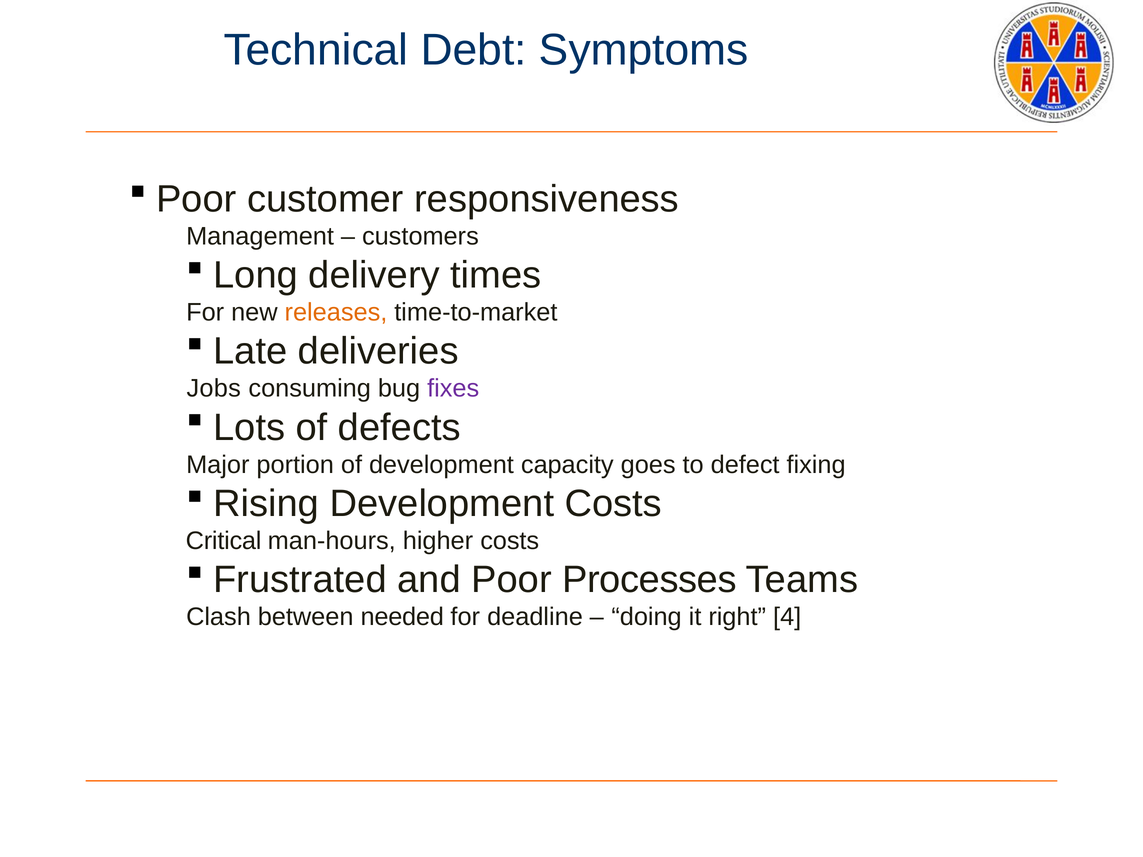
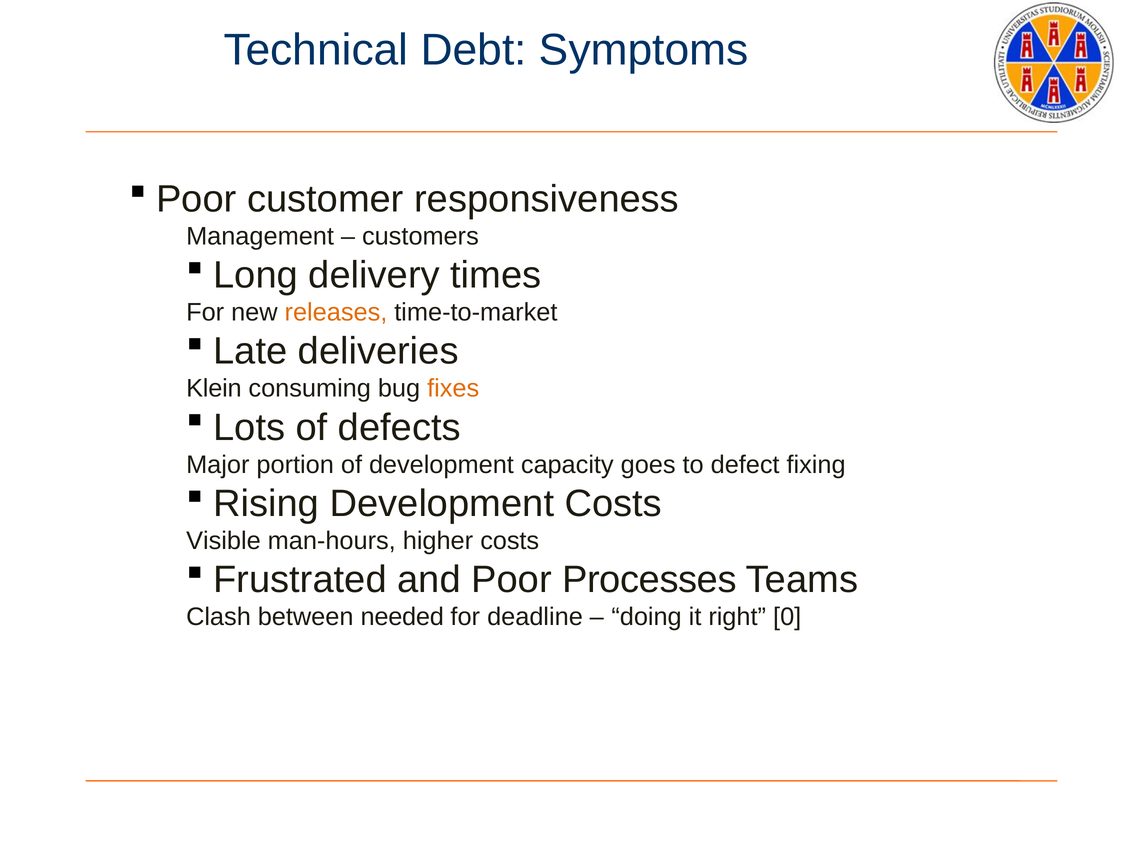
Jobs: Jobs -> Klein
fixes colour: purple -> orange
Critical: Critical -> Visible
4: 4 -> 0
